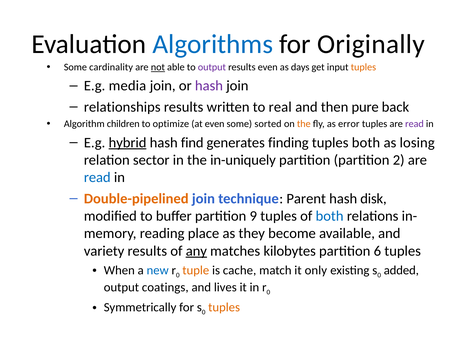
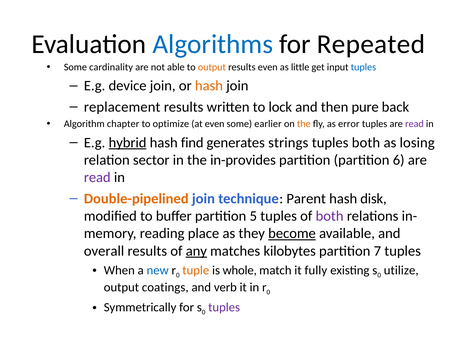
Originally: Originally -> Repeated
not underline: present -> none
output at (212, 67) colour: purple -> orange
days: days -> little
tuples at (363, 67) colour: orange -> blue
media: media -> device
hash at (209, 86) colour: purple -> orange
relationships: relationships -> replacement
real: real -> lock
children: children -> chapter
sorted: sorted -> earlier
finding: finding -> strings
in-uniquely: in-uniquely -> in-provides
2: 2 -> 6
read at (97, 178) colour: blue -> purple
9: 9 -> 5
both at (330, 216) colour: blue -> purple
become underline: none -> present
variety: variety -> overall
6: 6 -> 7
cache: cache -> whole
only: only -> fully
added: added -> utilize
lives: lives -> verb
tuples at (224, 308) colour: orange -> purple
